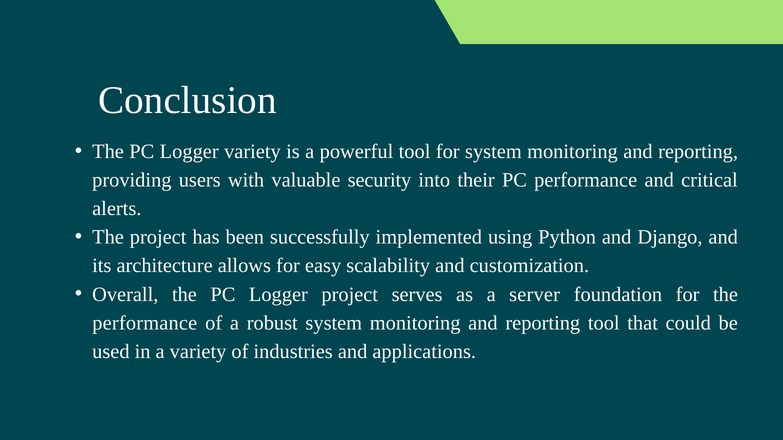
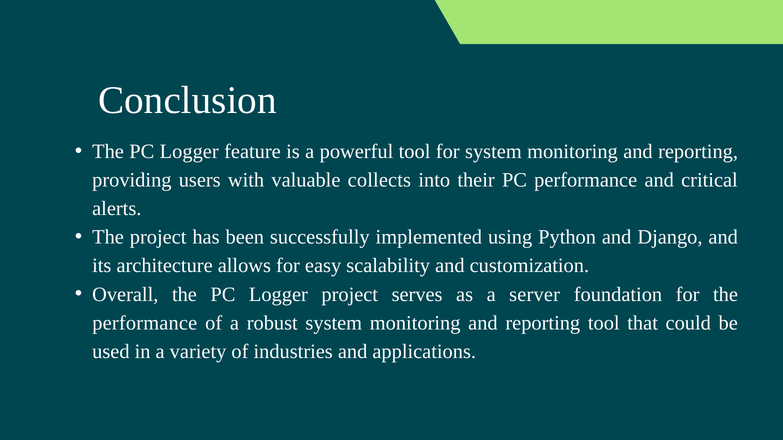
Logger variety: variety -> feature
security: security -> collects
